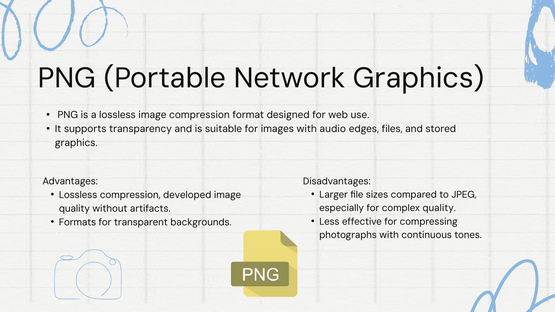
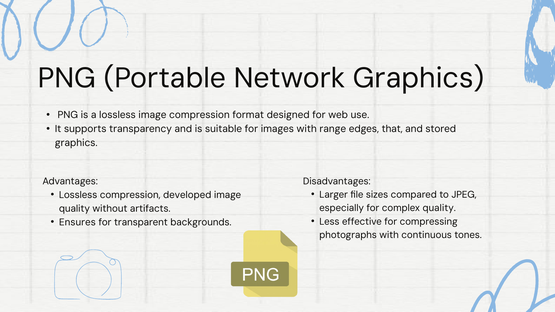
audio: audio -> range
files: files -> that
Formats: Formats -> Ensures
